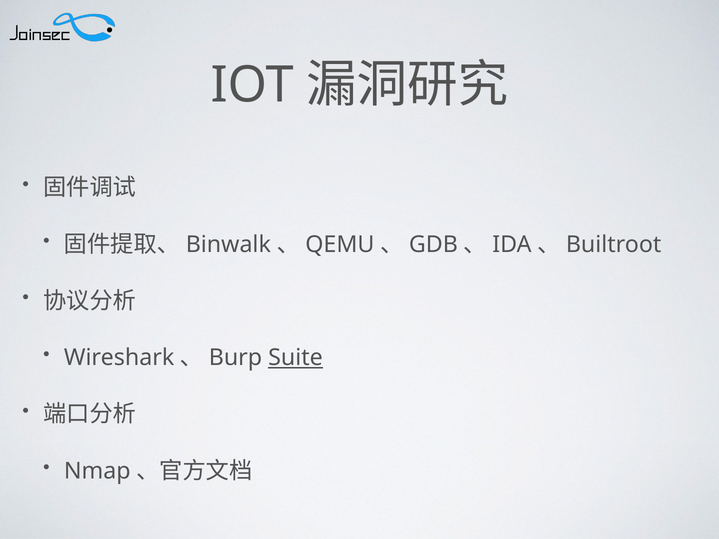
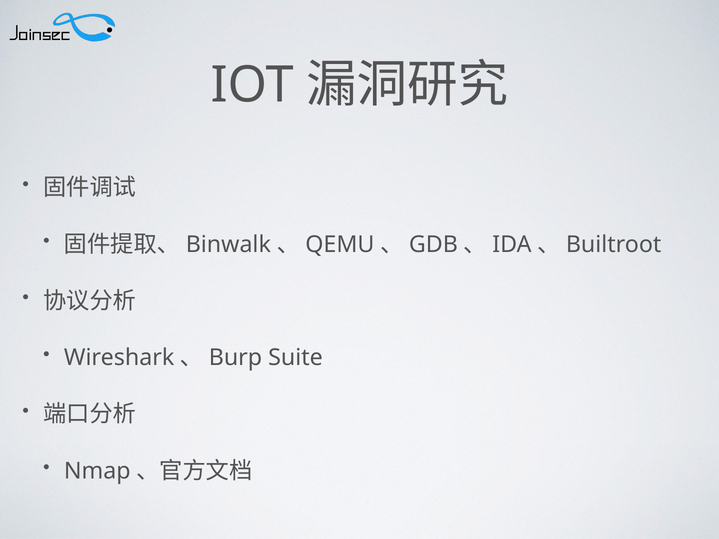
Suite underline: present -> none
